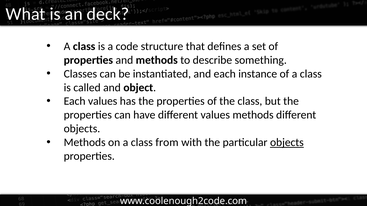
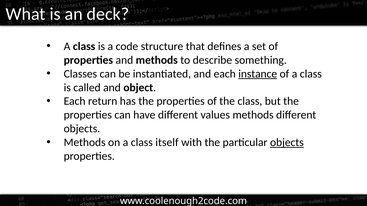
instance underline: none -> present
Each values: values -> return
from: from -> itself
